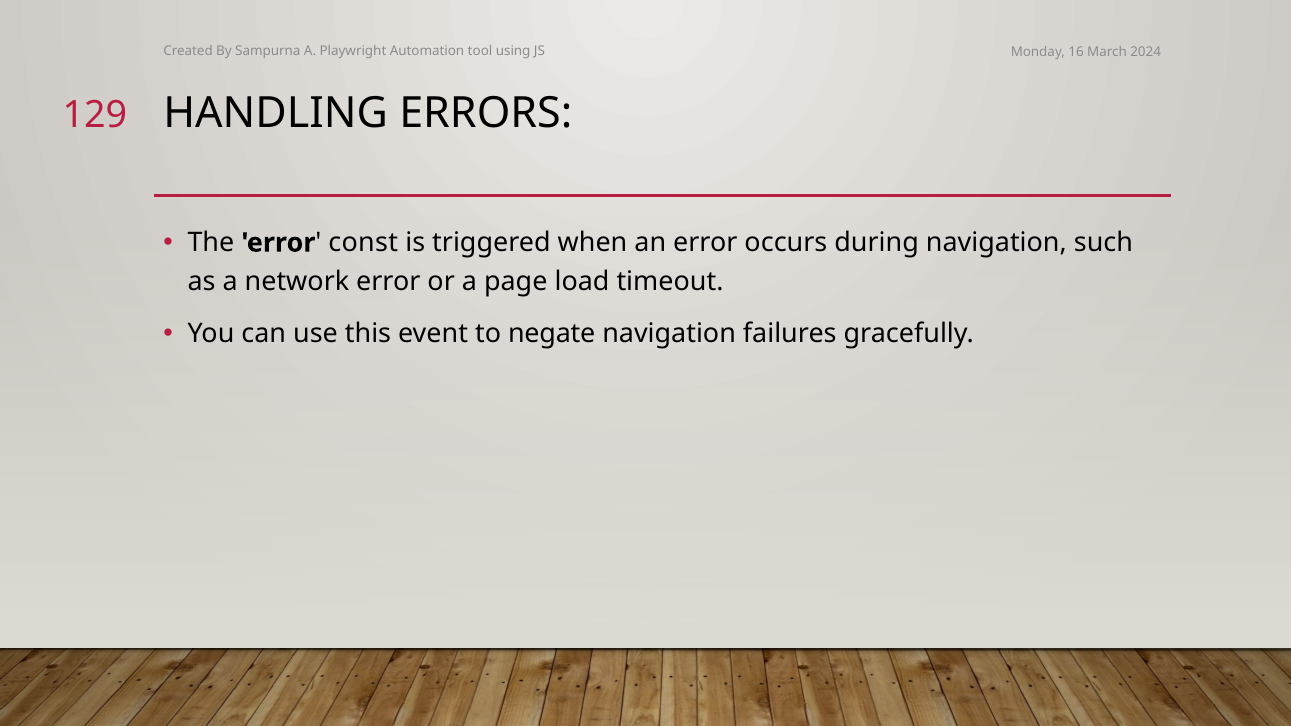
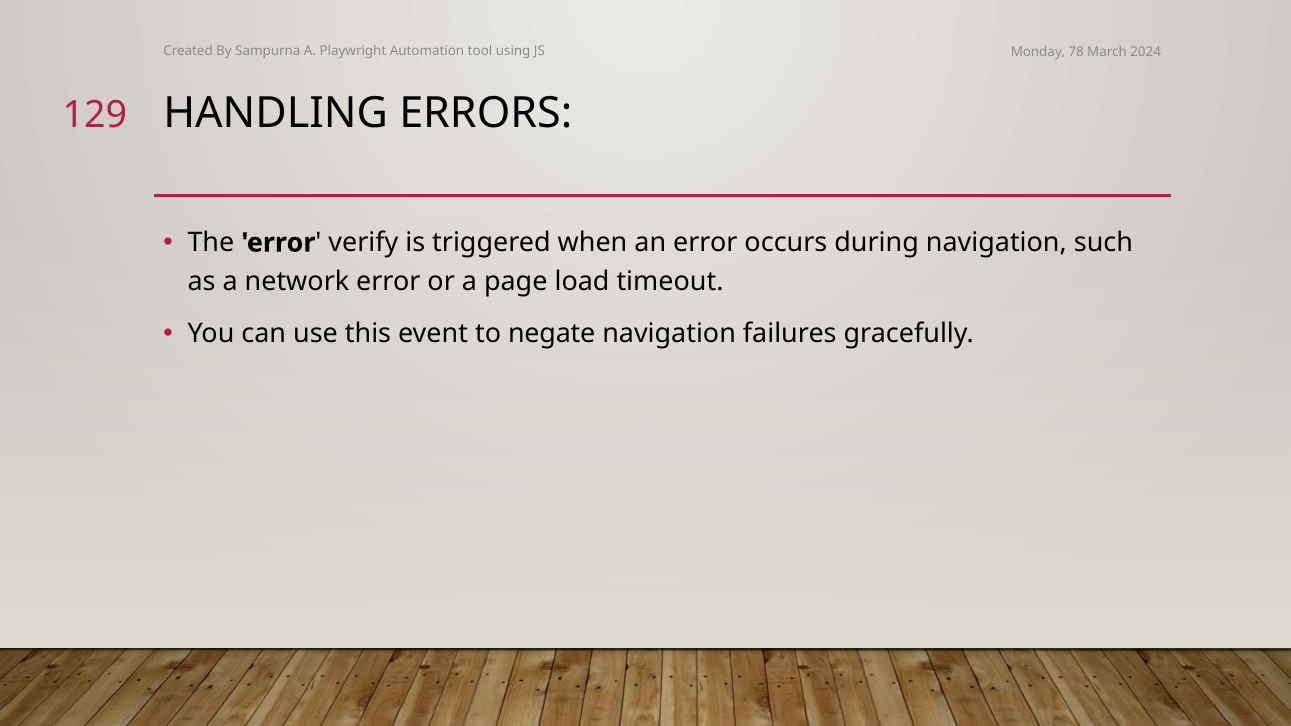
16: 16 -> 78
const: const -> verify
